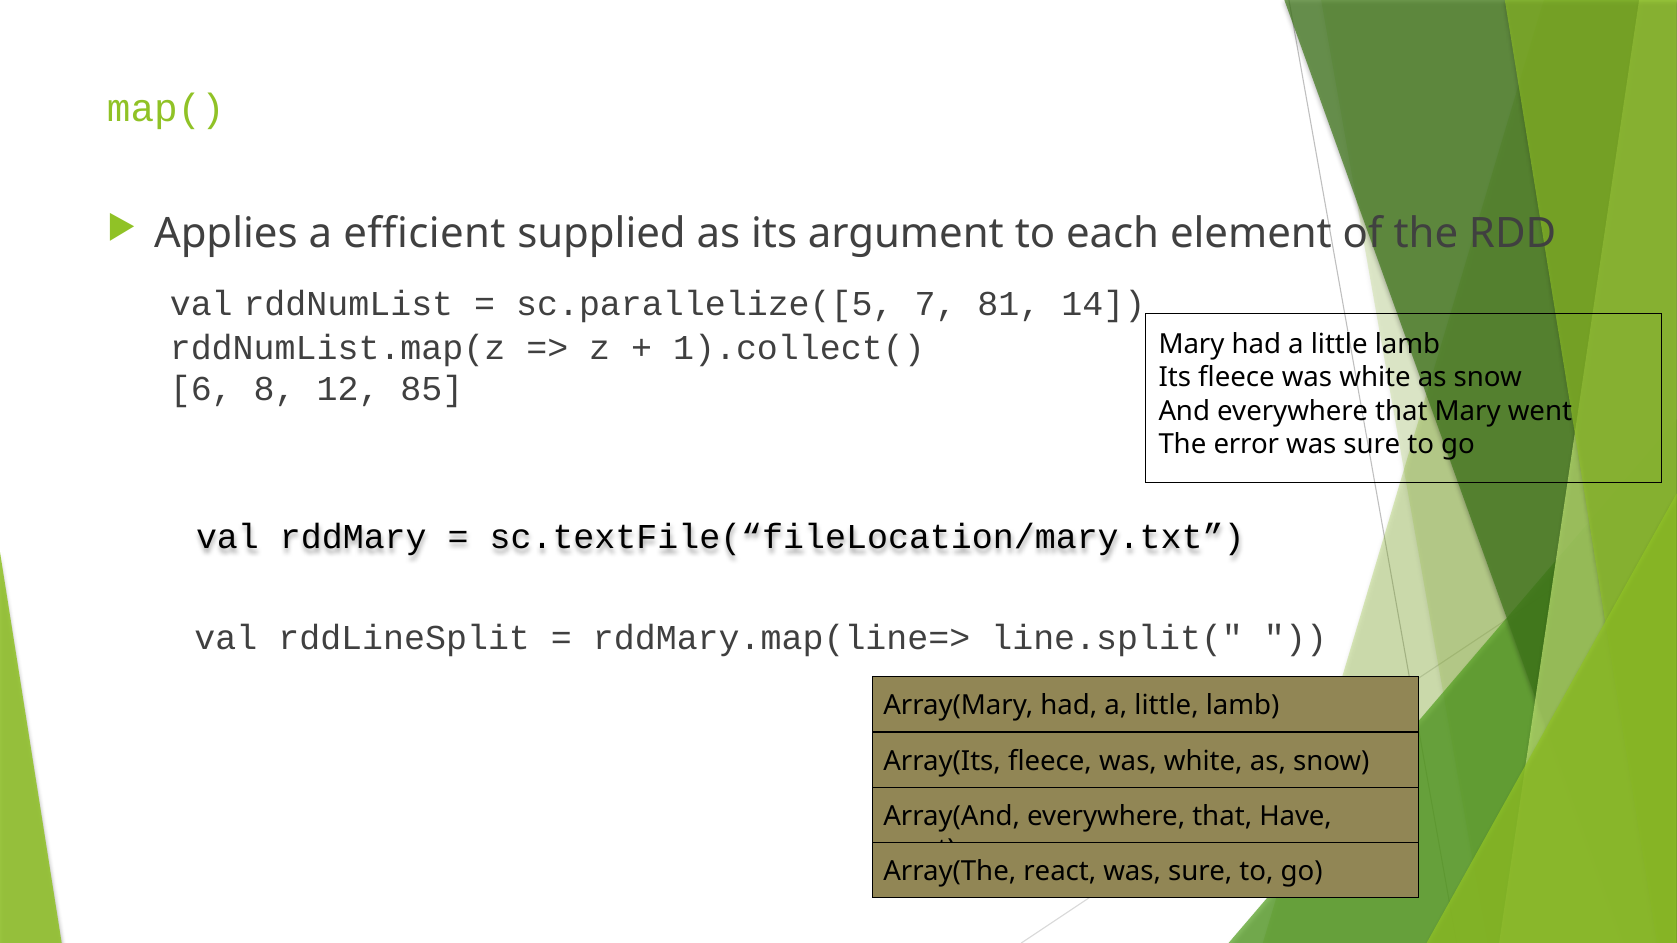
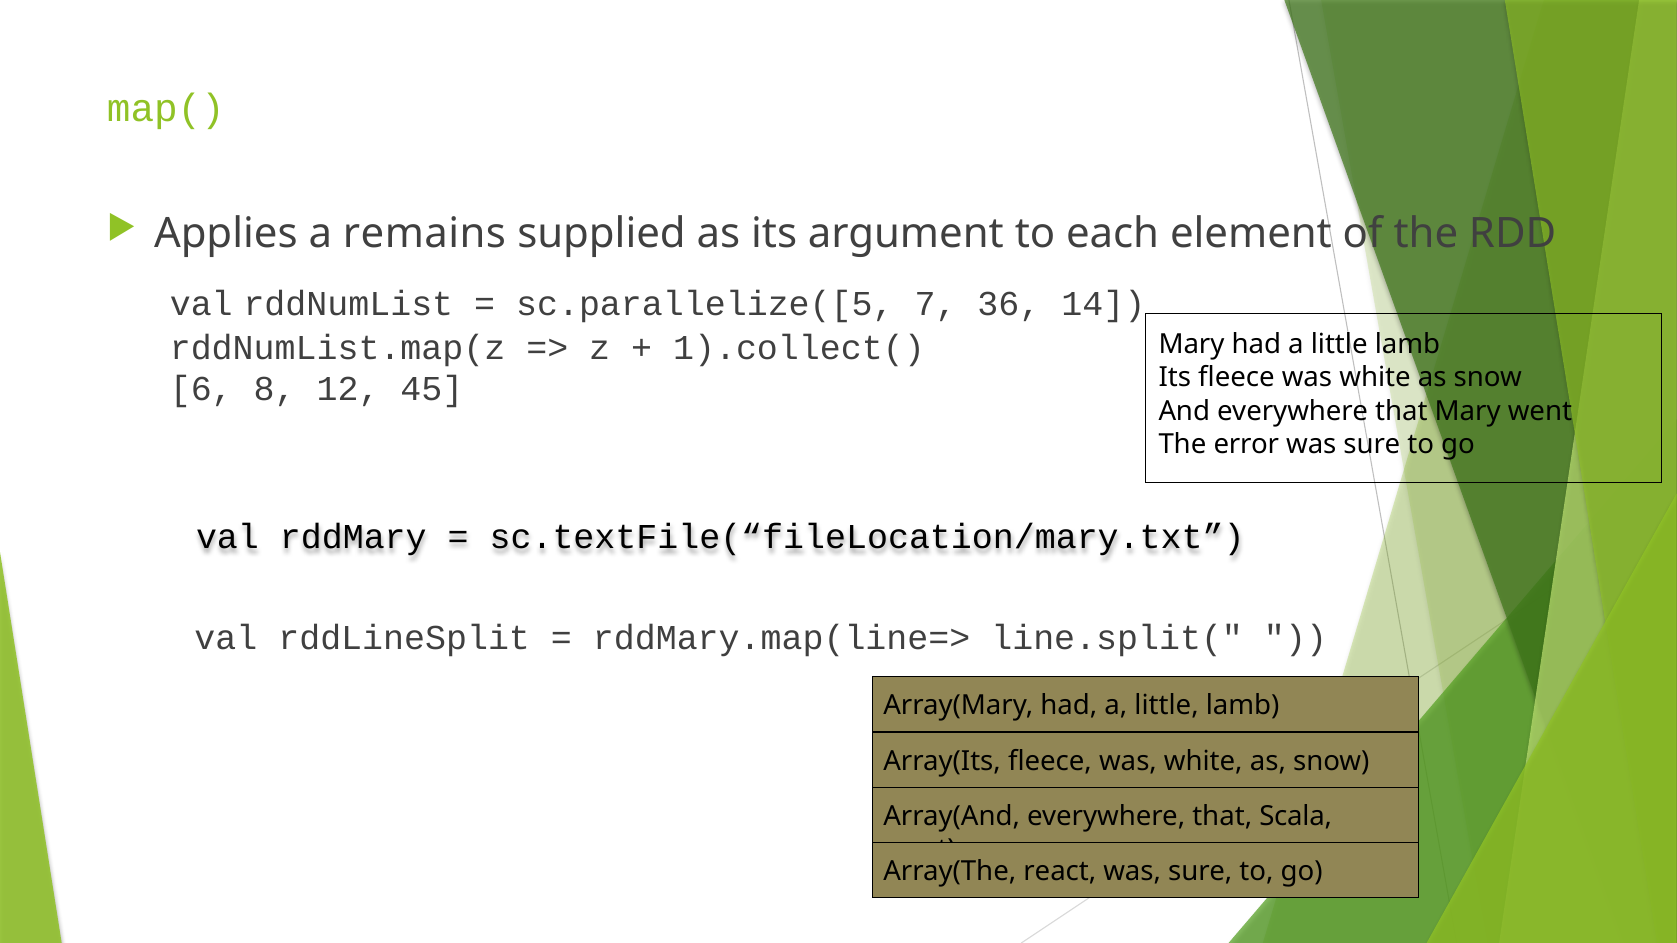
efficient: efficient -> remains
81: 81 -> 36
85: 85 -> 45
Have: Have -> Scala
